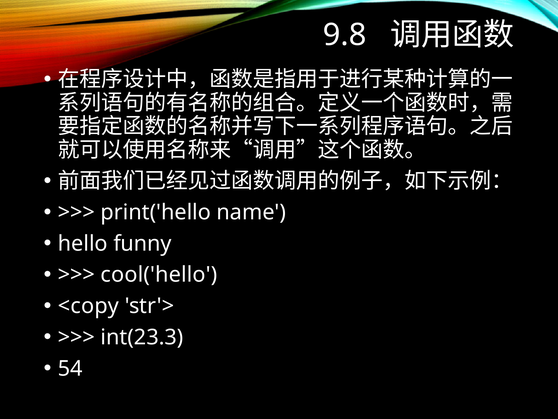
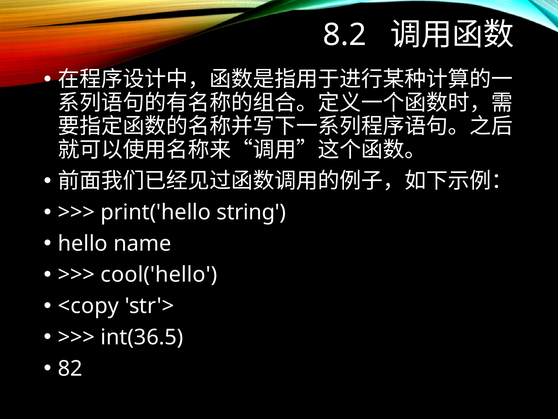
9.8: 9.8 -> 8.2
name: name -> string
funny: funny -> name
int(23.3: int(23.3 -> int(36.5
54: 54 -> 82
